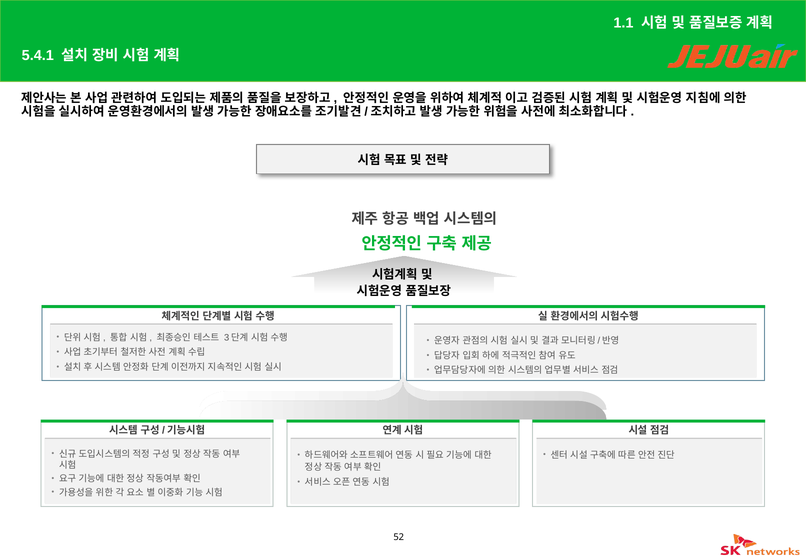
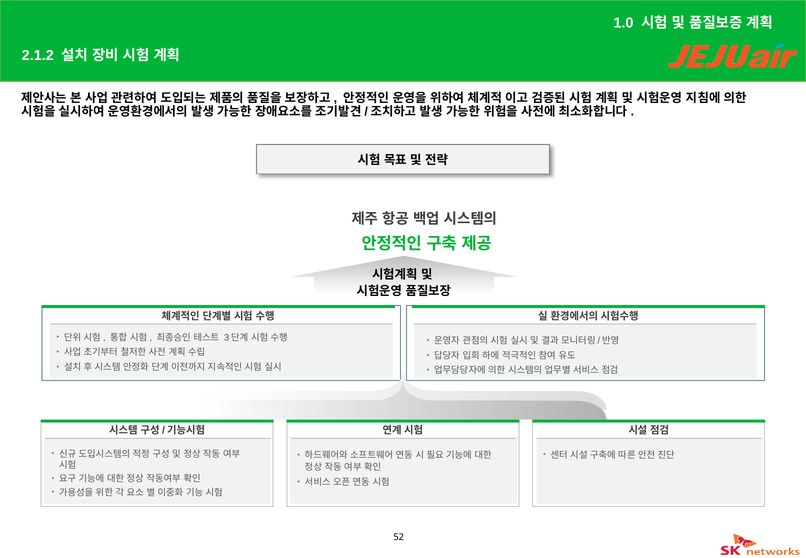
1.1: 1.1 -> 1.0
5.4.1: 5.4.1 -> 2.1.2
